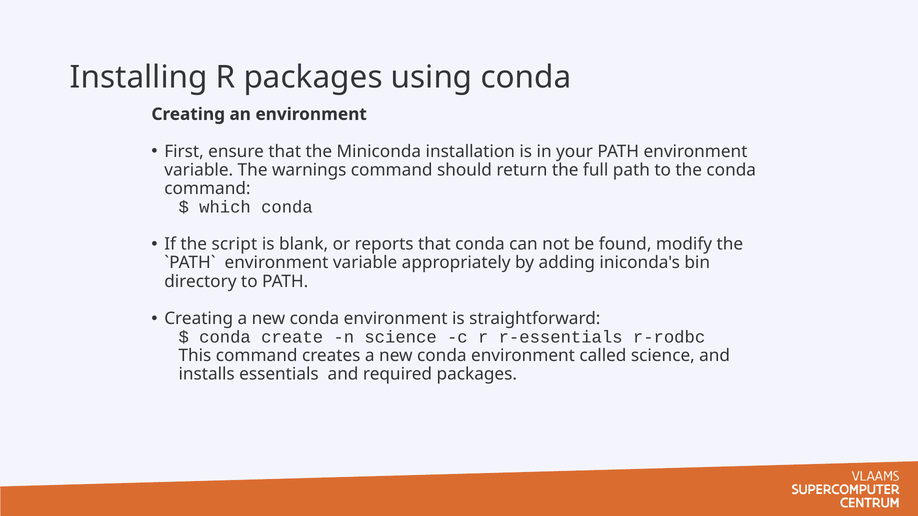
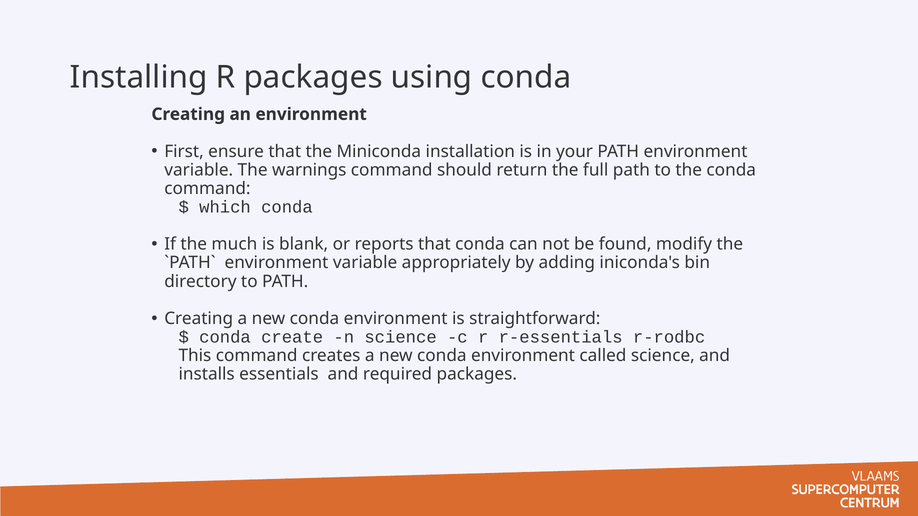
script: script -> much
